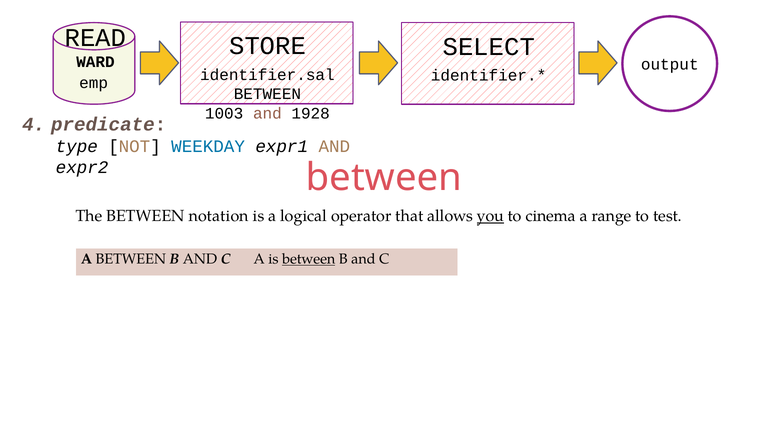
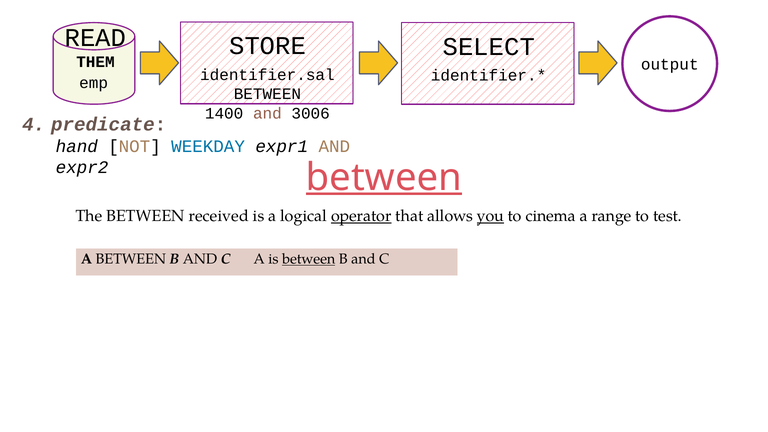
WARD: WARD -> THEM
1003: 1003 -> 1400
1928: 1928 -> 3006
type: type -> hand
between at (384, 177) underline: none -> present
notation: notation -> received
operator underline: none -> present
